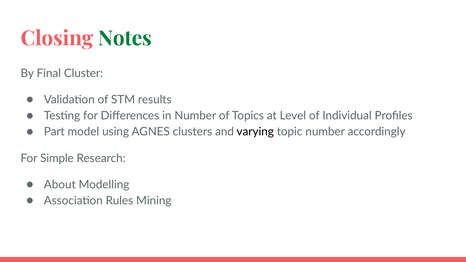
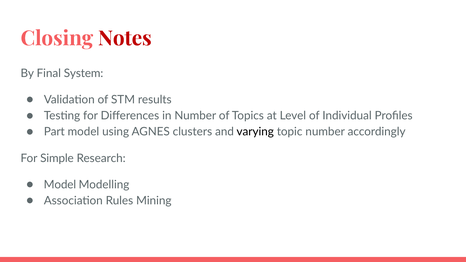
Notes colour: green -> red
Cluster: Cluster -> System
About at (60, 185): About -> Model
